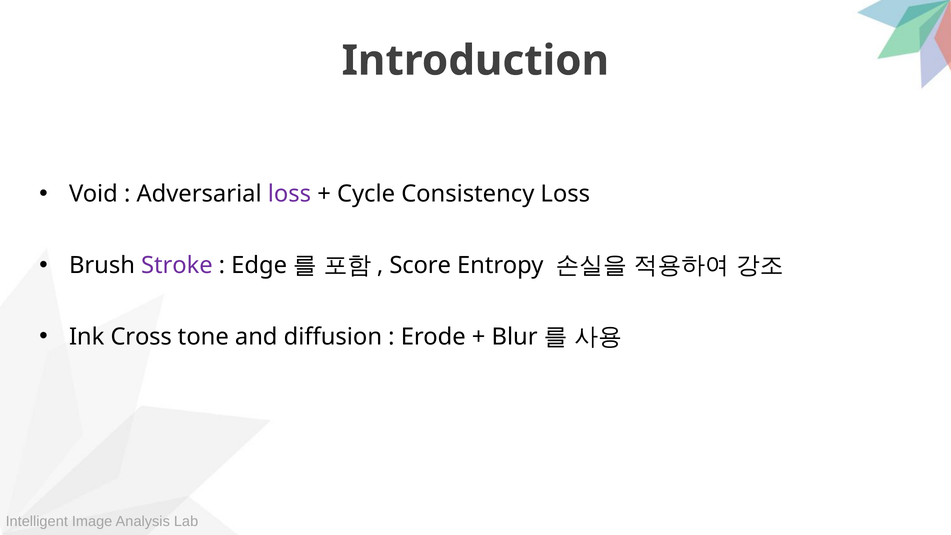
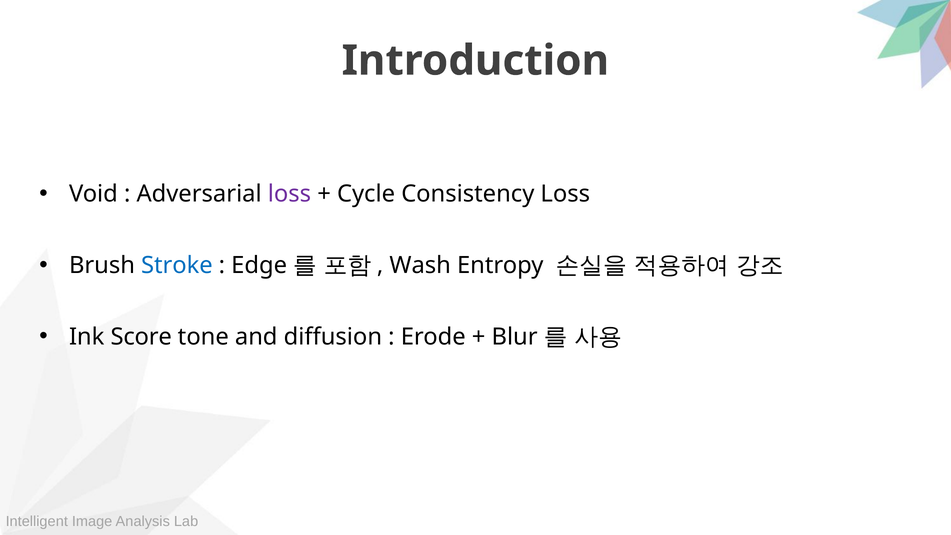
Stroke colour: purple -> blue
Score: Score -> Wash
Cross: Cross -> Score
